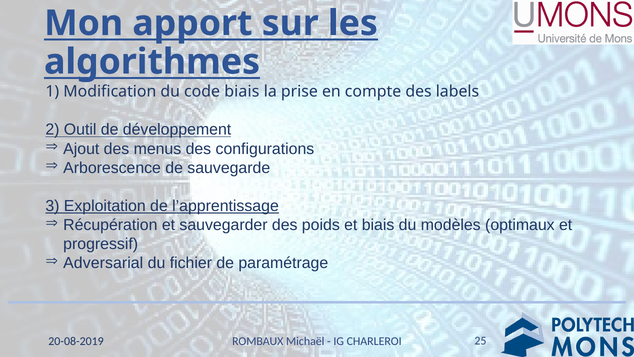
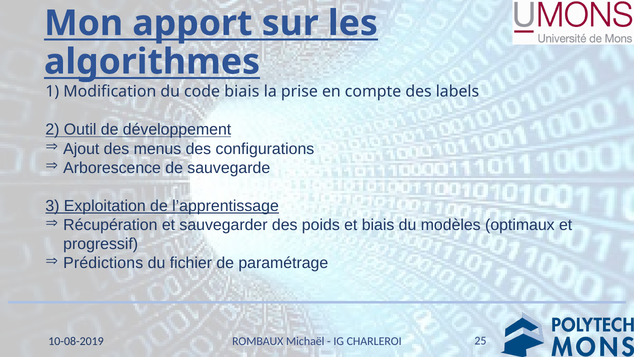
Adversarial: Adversarial -> Prédictions
20-08-2019: 20-08-2019 -> 10-08-2019
